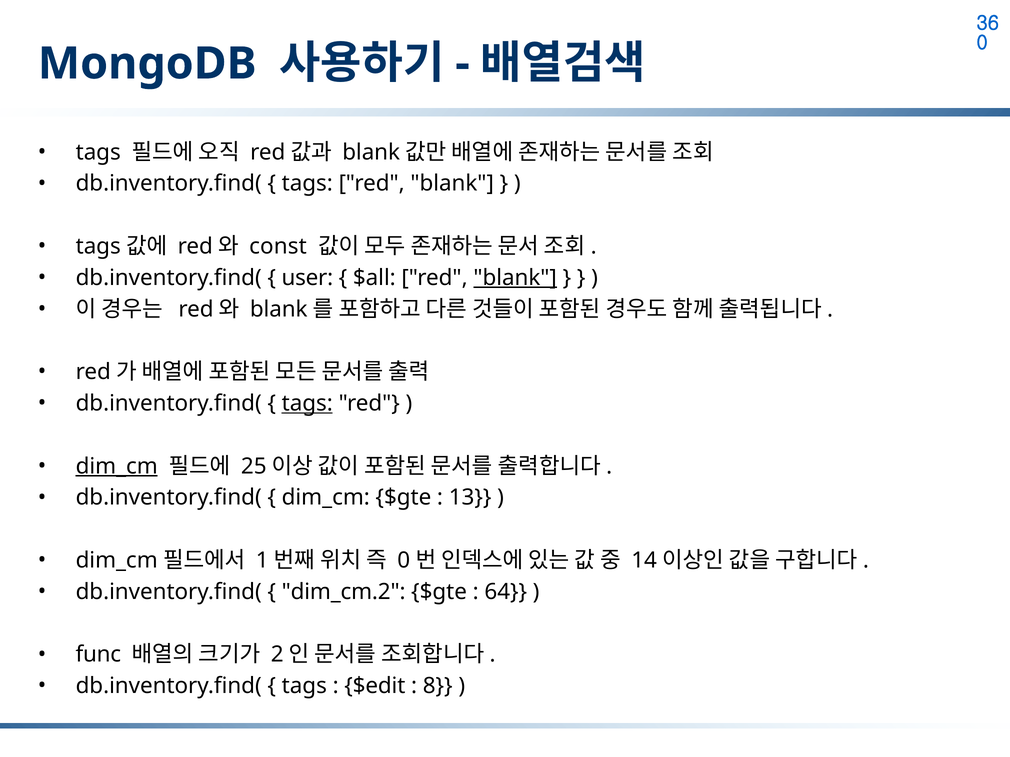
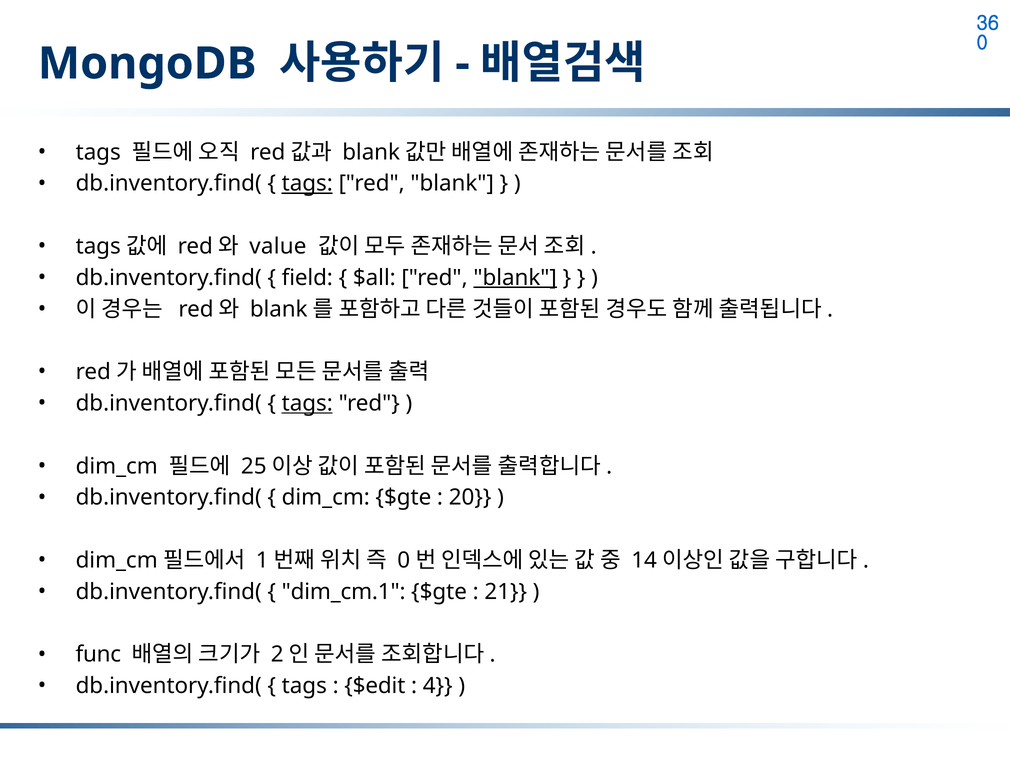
tags at (307, 184) underline: none -> present
const: const -> value
user: user -> field
dim_cm at (117, 466) underline: present -> none
13: 13 -> 20
dim_cm.2: dim_cm.2 -> dim_cm.1
64: 64 -> 21
8: 8 -> 4
